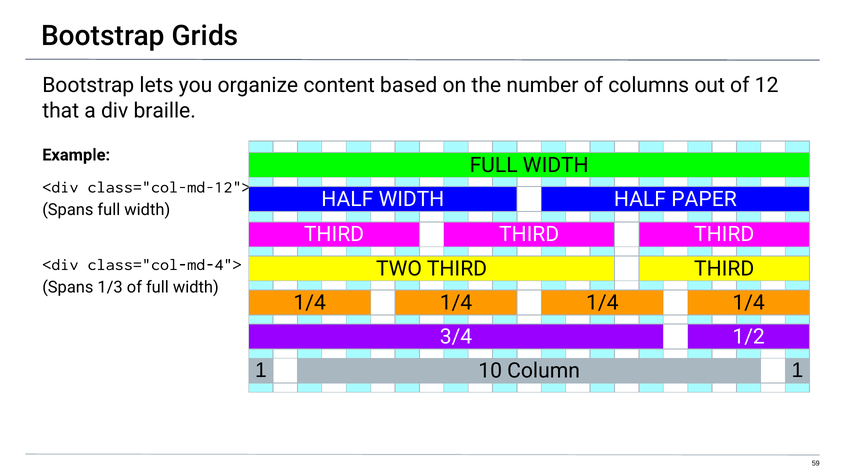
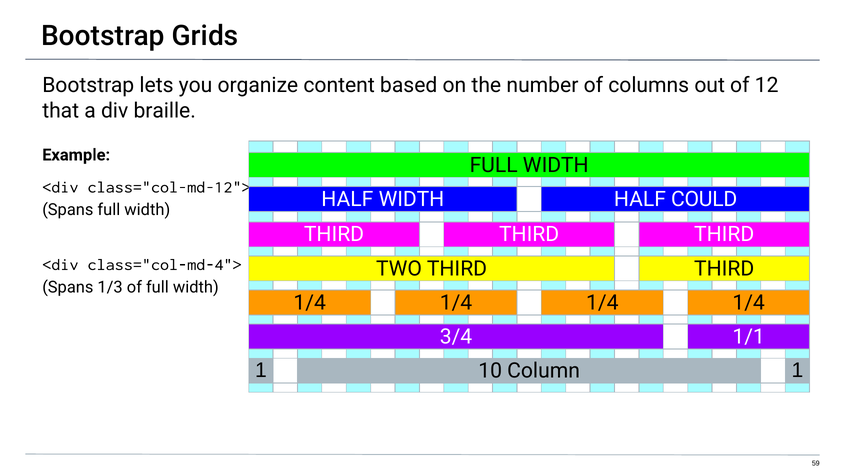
PAPER: PAPER -> COULD
1/2: 1/2 -> 1/1
